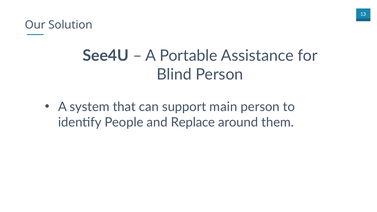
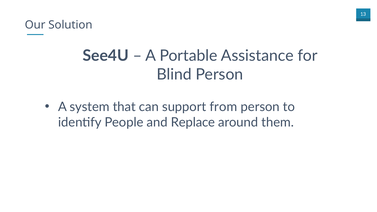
main: main -> from
